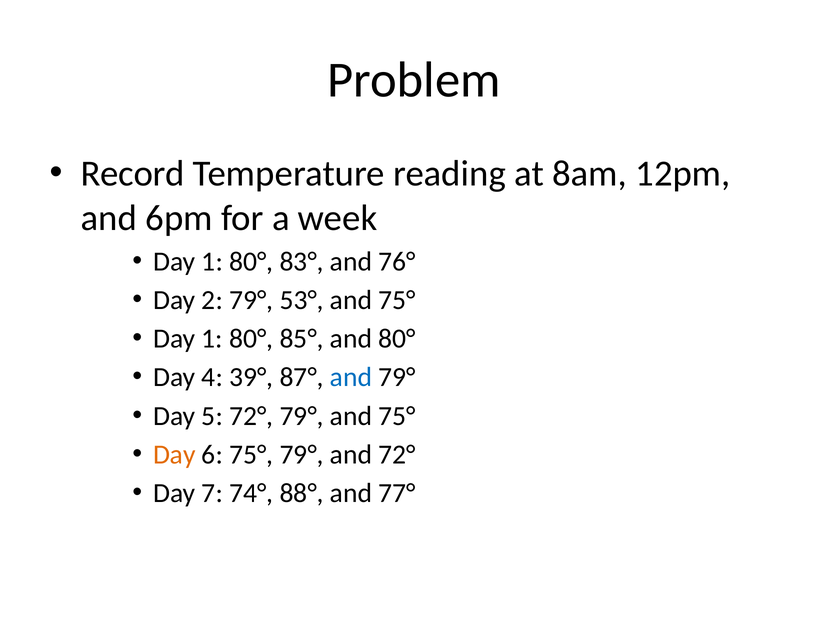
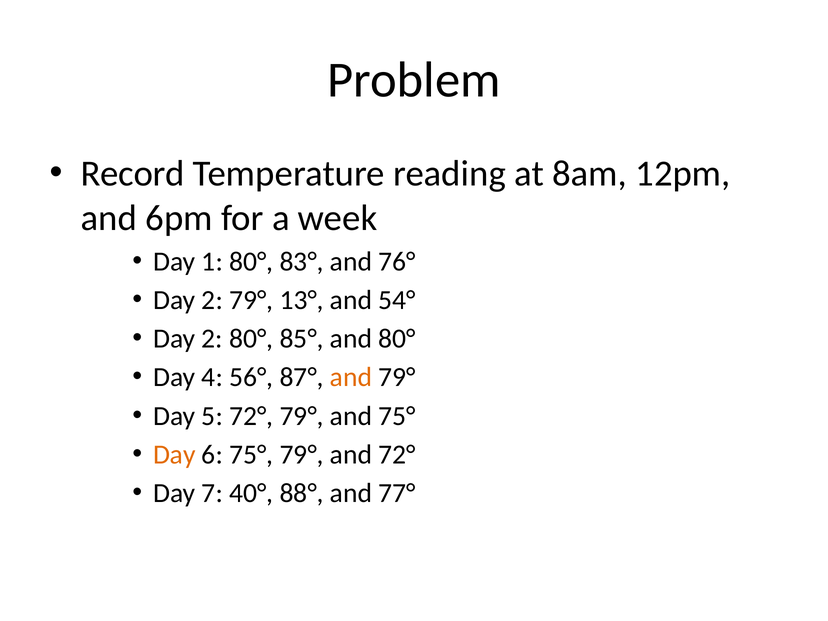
53°: 53° -> 13°
75° at (397, 300): 75° -> 54°
1 at (212, 339): 1 -> 2
39°: 39° -> 56°
and at (351, 377) colour: blue -> orange
74°: 74° -> 40°
